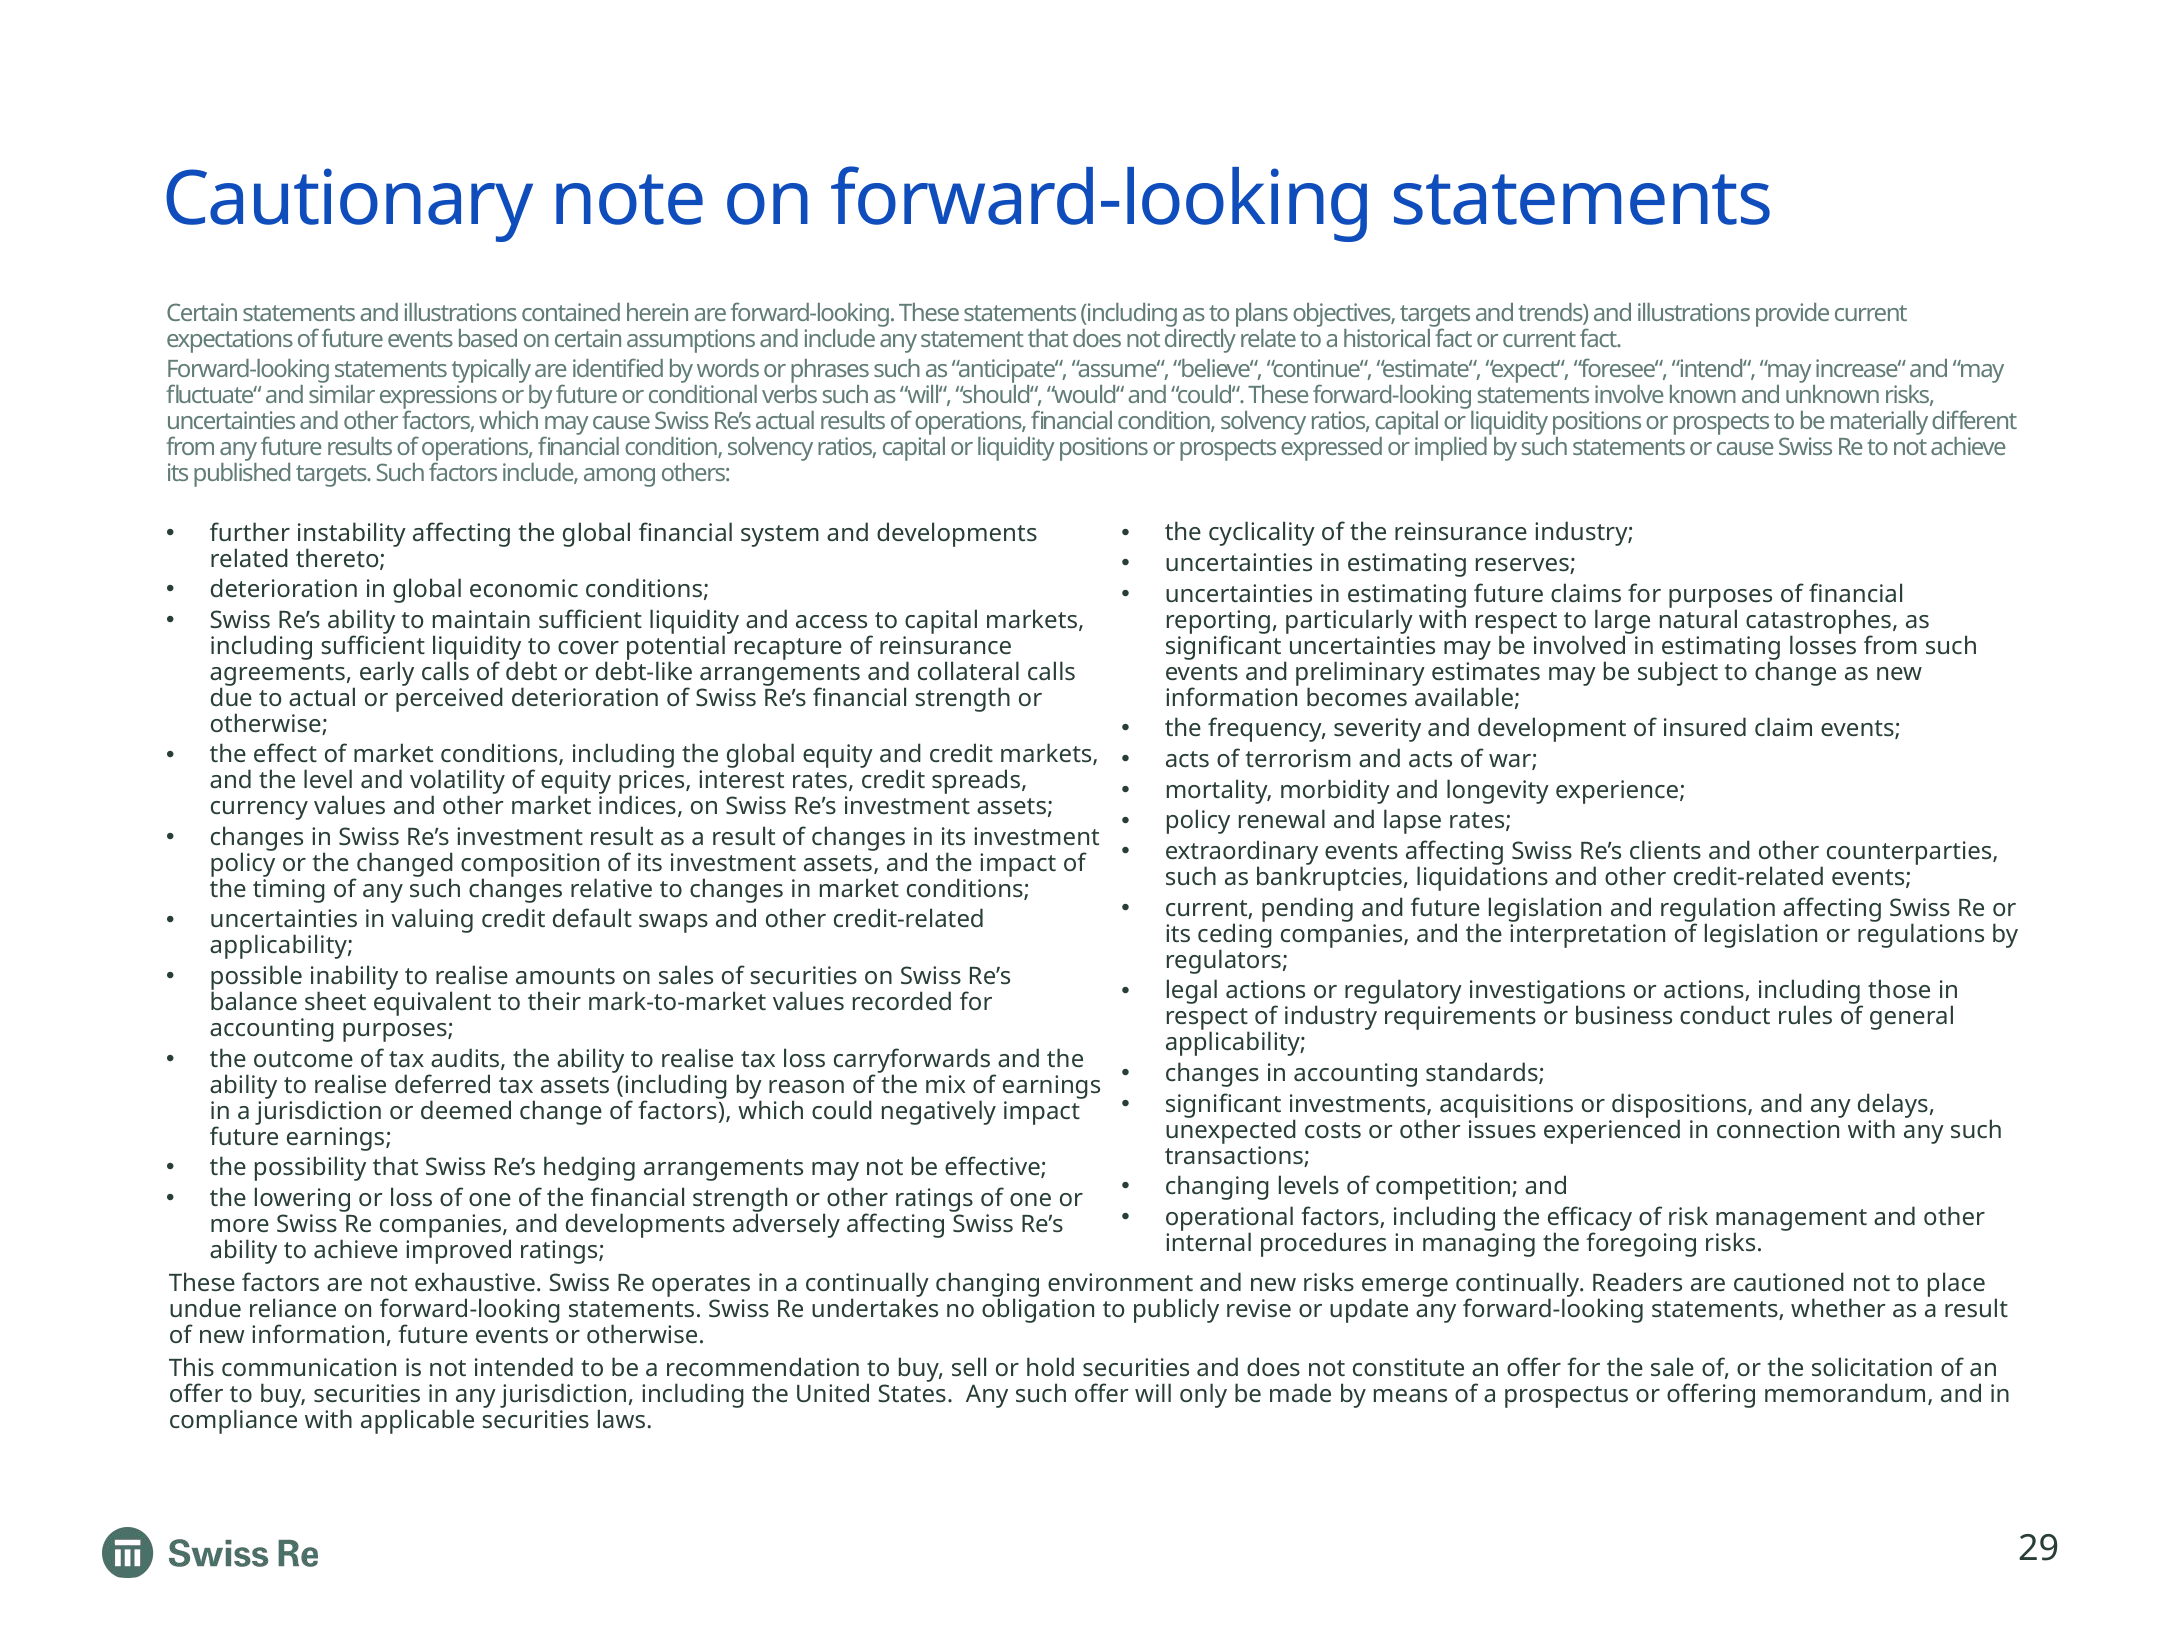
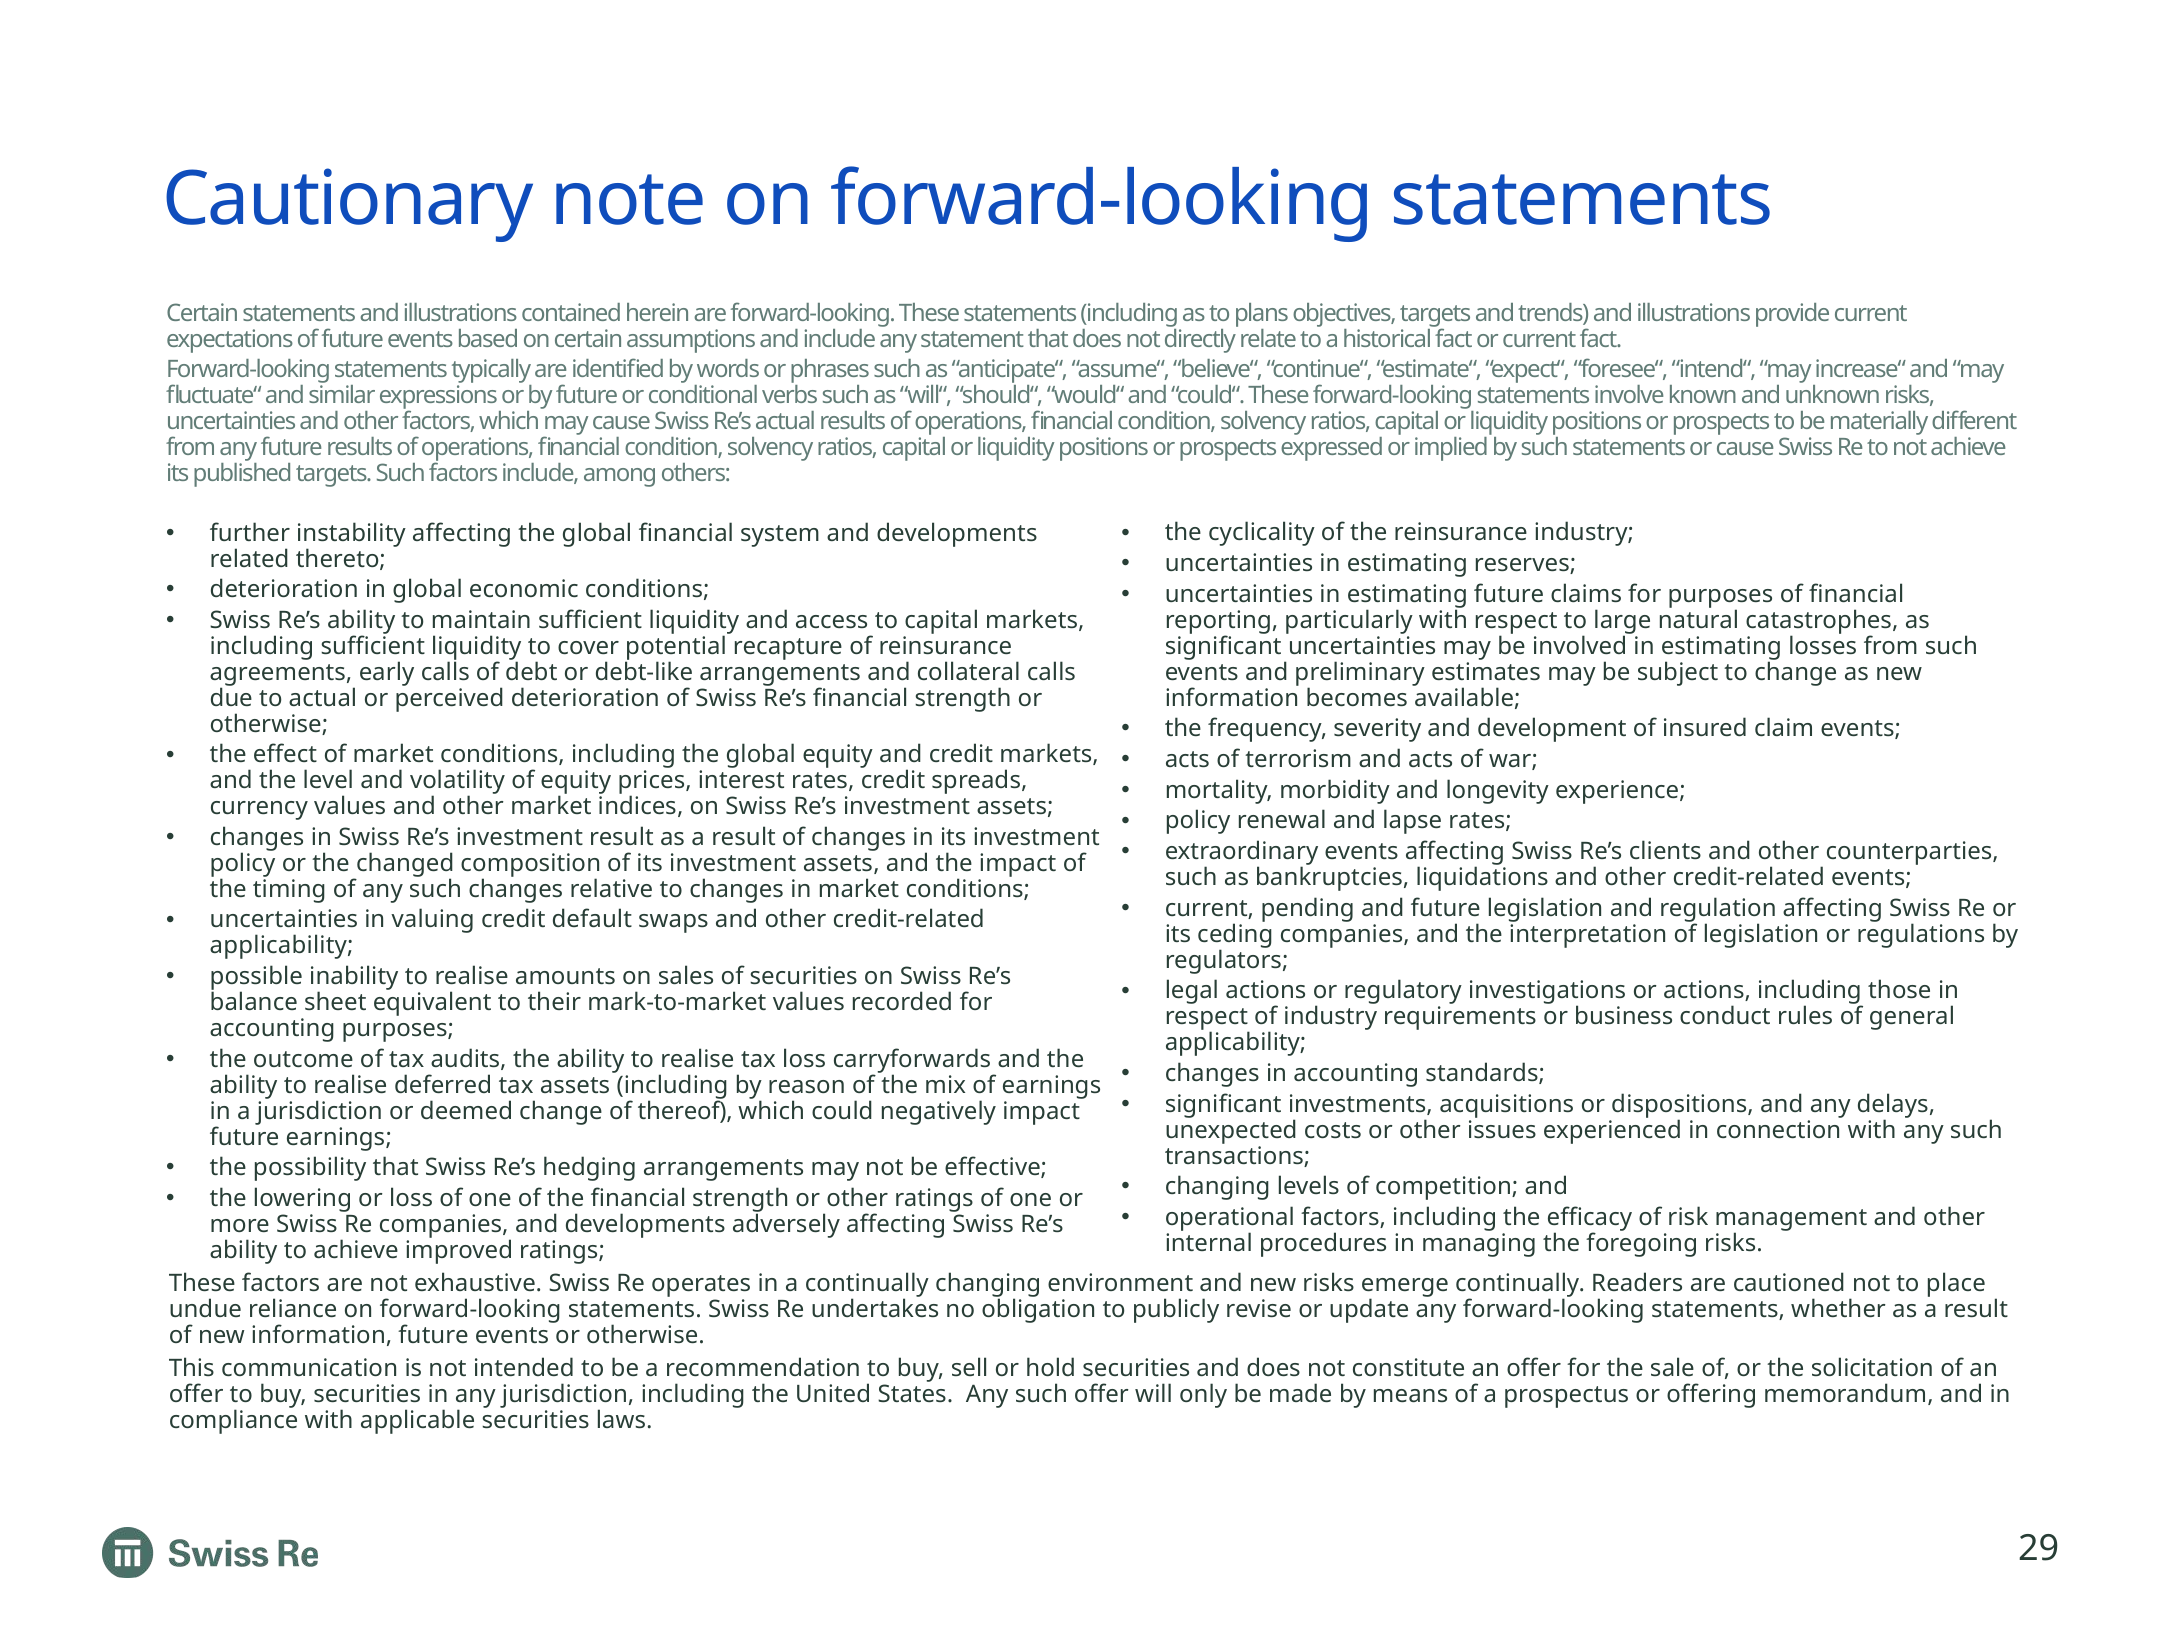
of factors: factors -> thereof
